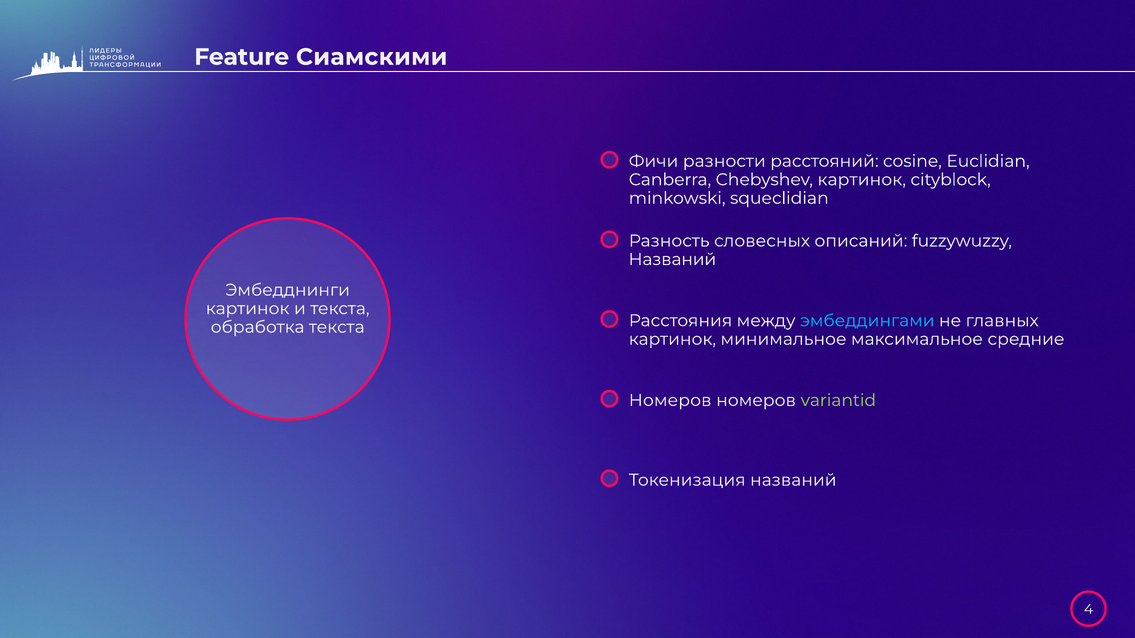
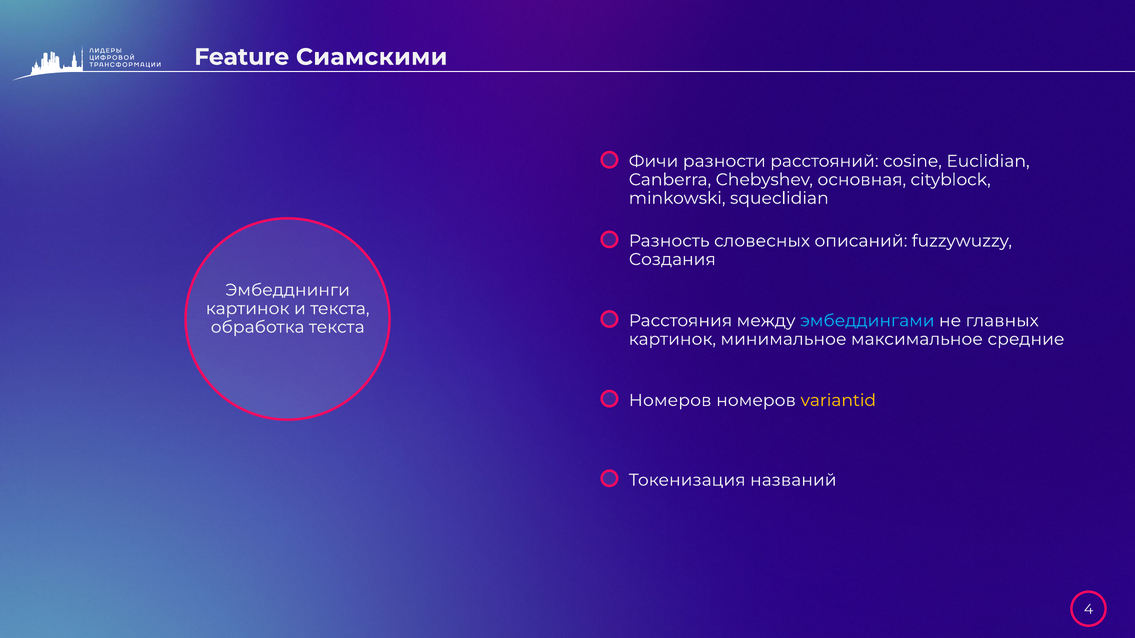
Chebyshev картинок: картинок -> основная
Названий at (672, 260): Названий -> Создания
variantid colour: light green -> yellow
